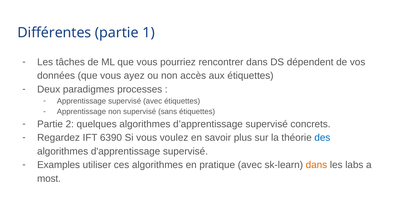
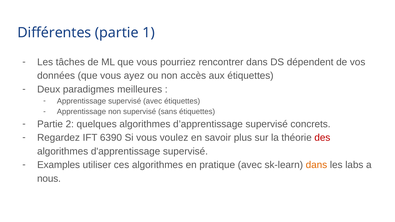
processes: processes -> meilleures
des colour: blue -> red
most: most -> nous
